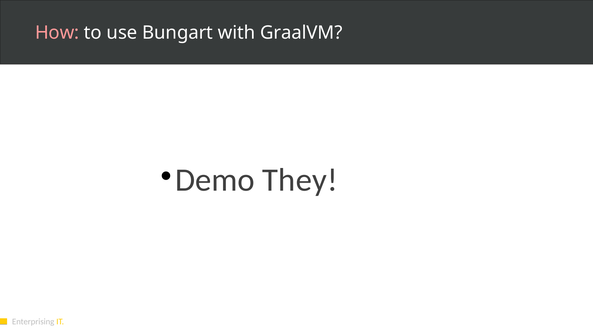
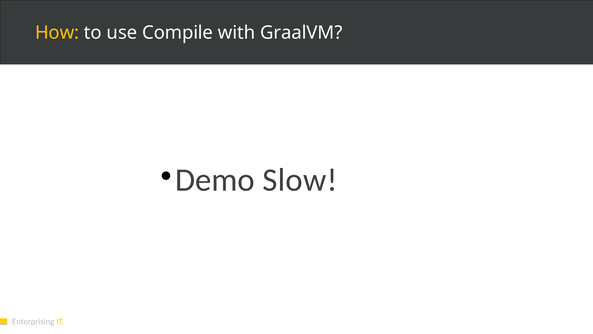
How colour: pink -> yellow
Bungart: Bungart -> Compile
They: They -> Slow
